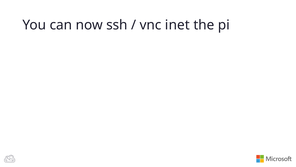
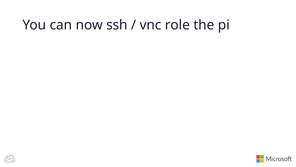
inet: inet -> role
